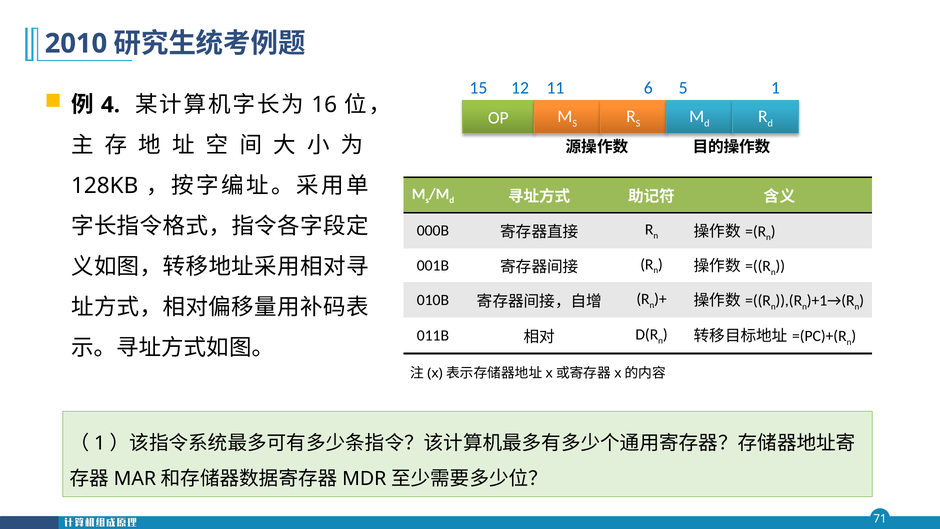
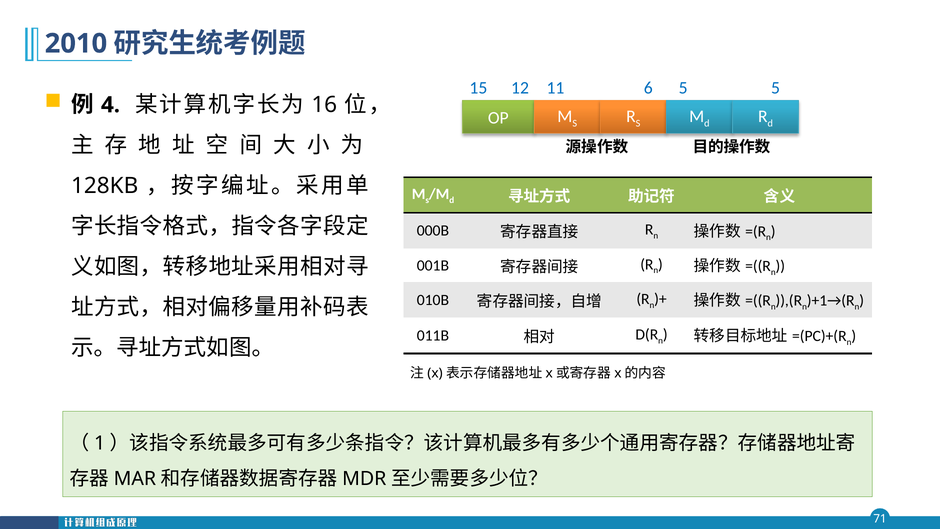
5 1: 1 -> 5
